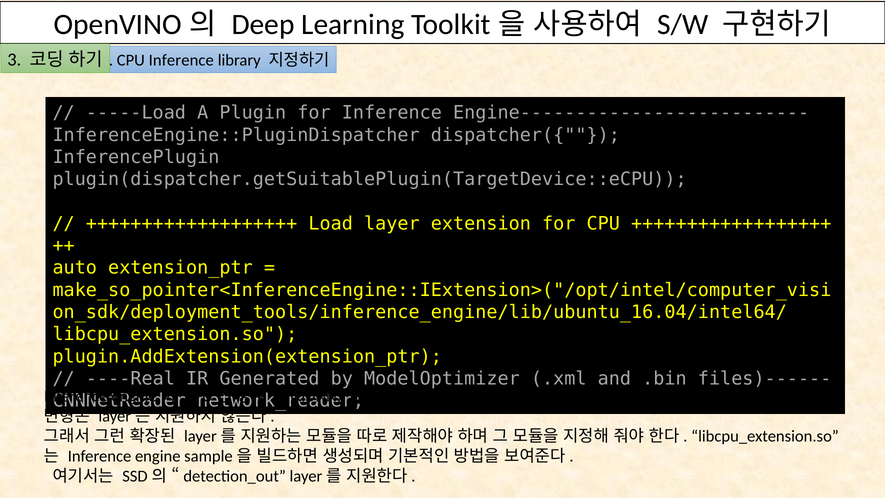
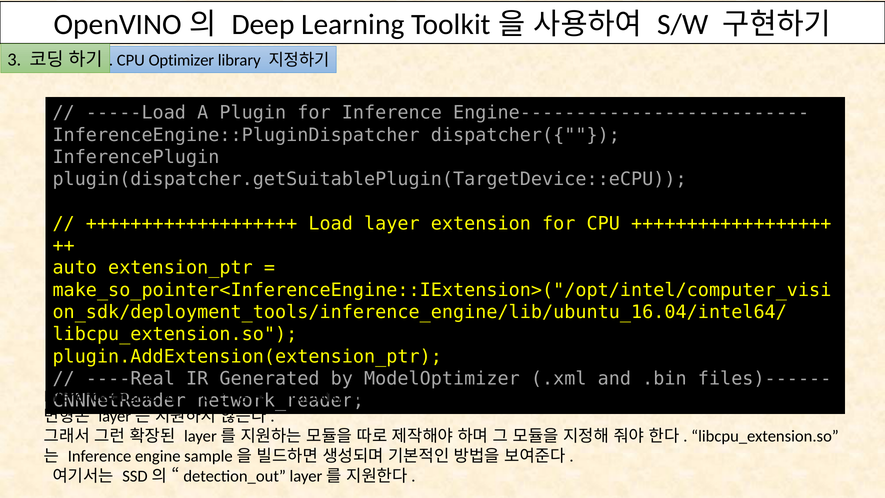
CPU Inference: Inference -> Optimizer
